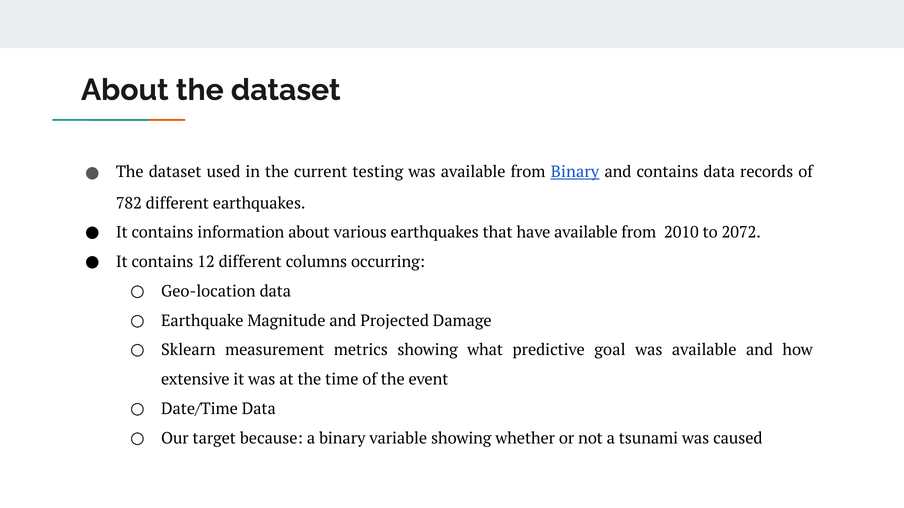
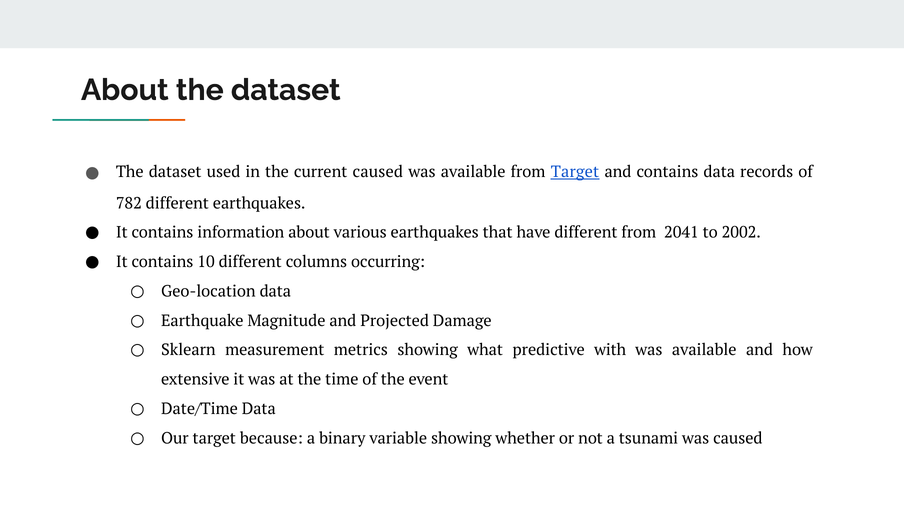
current testing: testing -> caused
from Binary: Binary -> Target
have available: available -> different
2010: 2010 -> 2041
2072: 2072 -> 2002
12: 12 -> 10
goal: goal -> with
